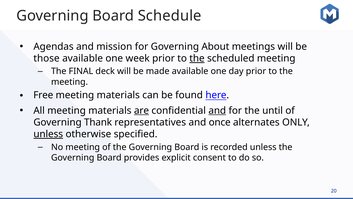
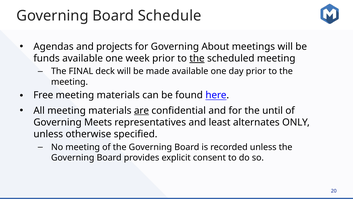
mission: mission -> projects
those: those -> funds
and at (217, 110) underline: present -> none
Thank: Thank -> Meets
once: once -> least
unless at (48, 134) underline: present -> none
